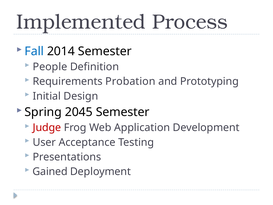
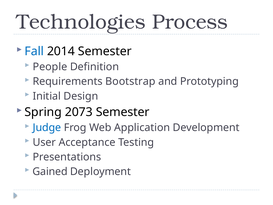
Implemented: Implemented -> Technologies
Probation: Probation -> Bootstrap
2045: 2045 -> 2073
Judge colour: red -> blue
